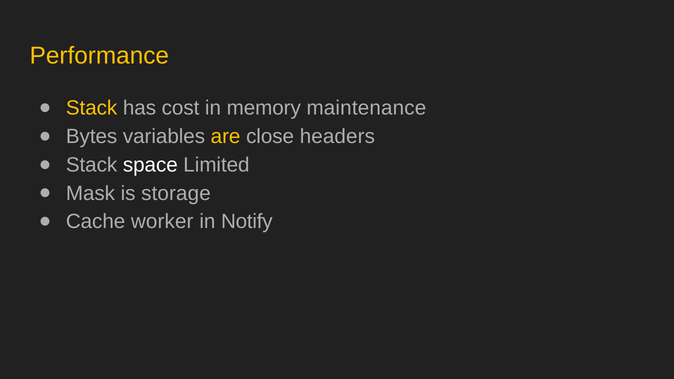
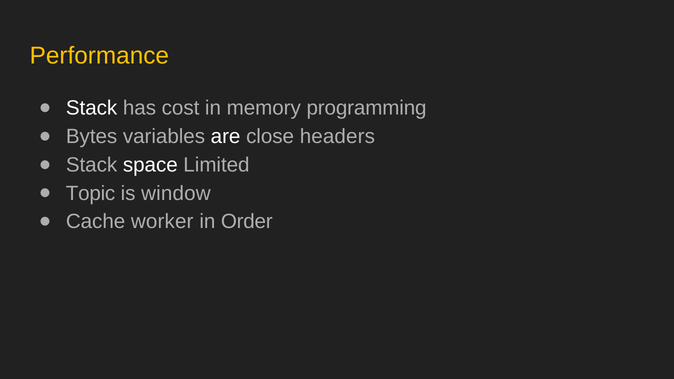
Stack at (92, 108) colour: yellow -> white
maintenance: maintenance -> programming
are colour: yellow -> white
Mask: Mask -> Topic
storage: storage -> window
Notify: Notify -> Order
